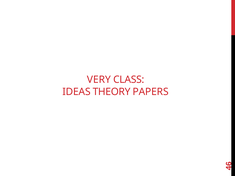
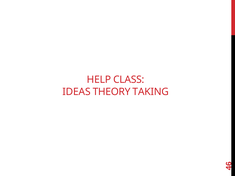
VERY: VERY -> HELP
PAPERS: PAPERS -> TAKING
